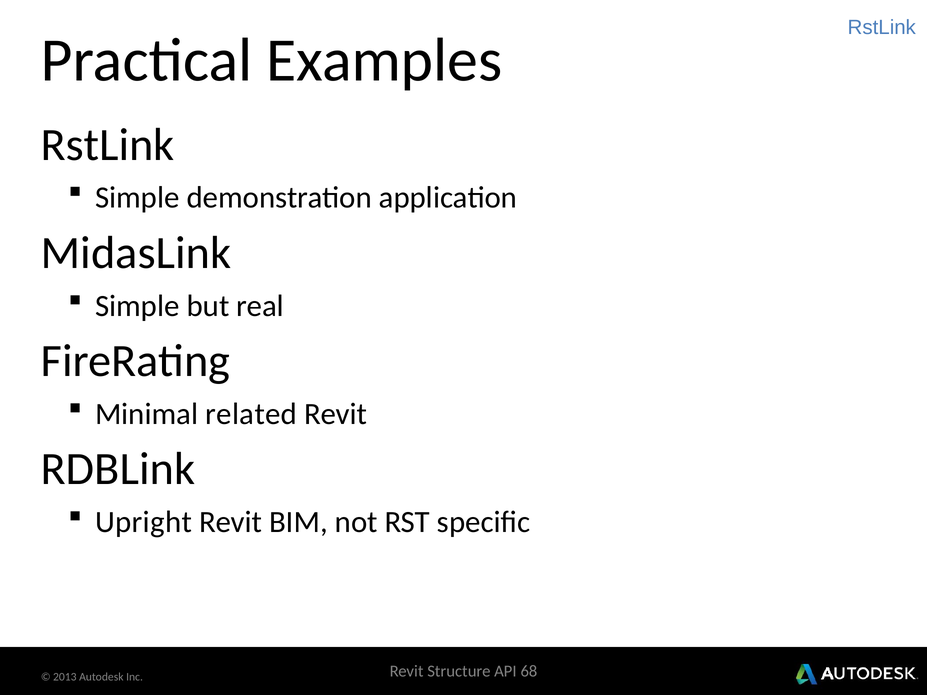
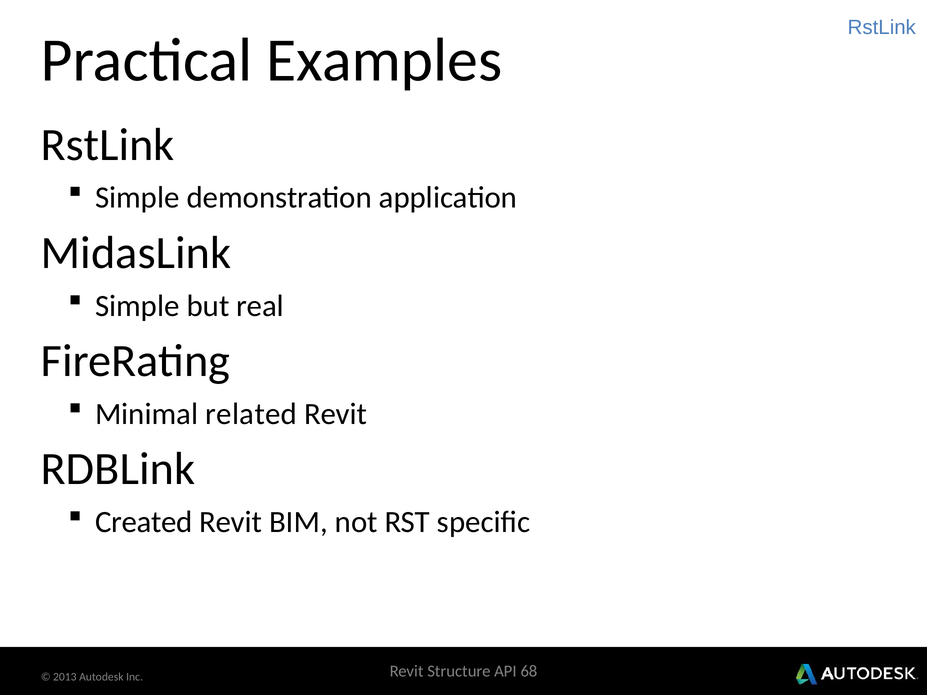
Upright: Upright -> Created
